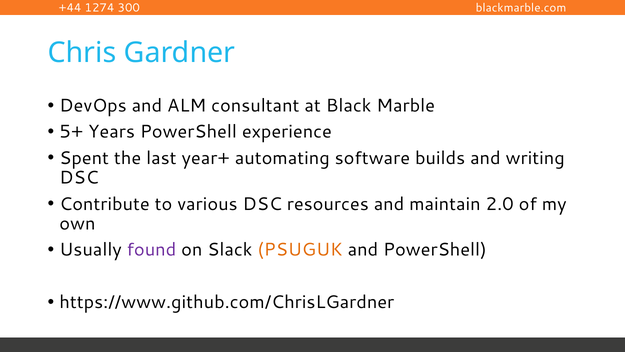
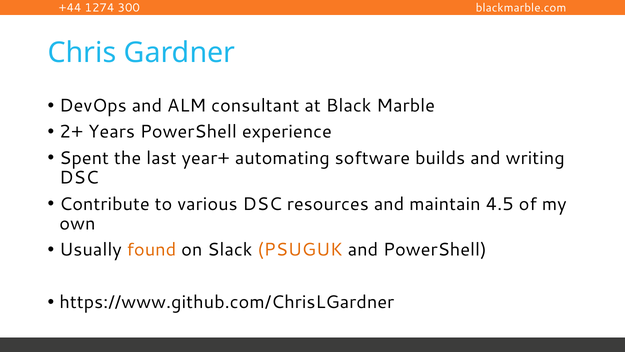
5+: 5+ -> 2+
2.0: 2.0 -> 4.5
found colour: purple -> orange
